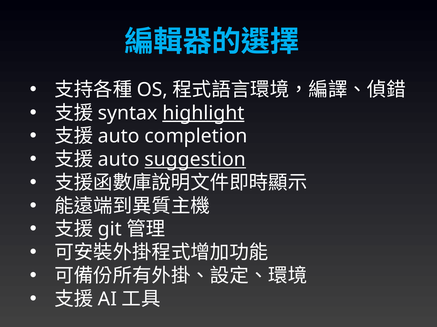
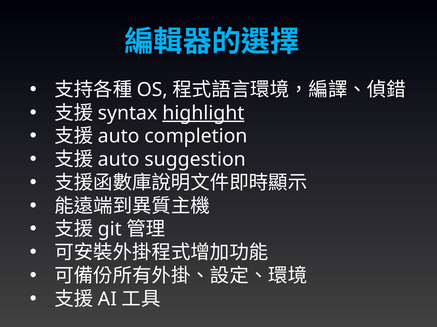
suggestion underline: present -> none
